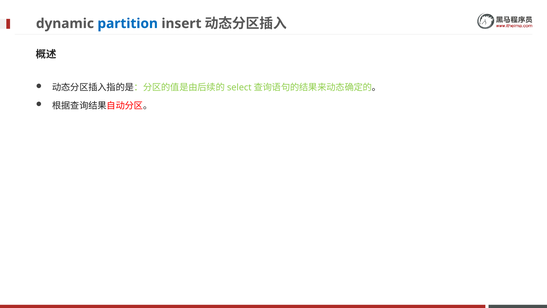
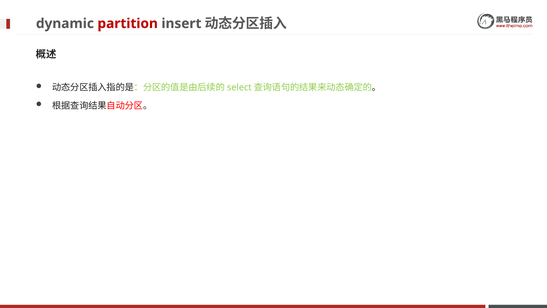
partition colour: blue -> red
